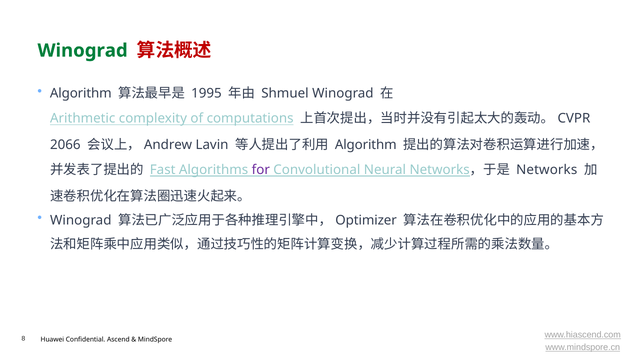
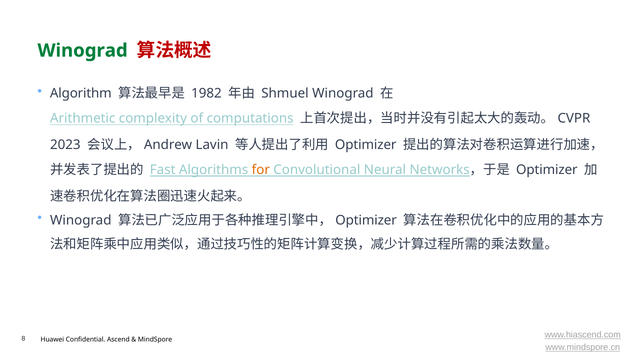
1995: 1995 -> 1982
2066: 2066 -> 2023
Algorithm at (366, 145): Algorithm -> Optimizer
for colour: purple -> orange
Networks at (547, 170): Networks -> Optimizer
